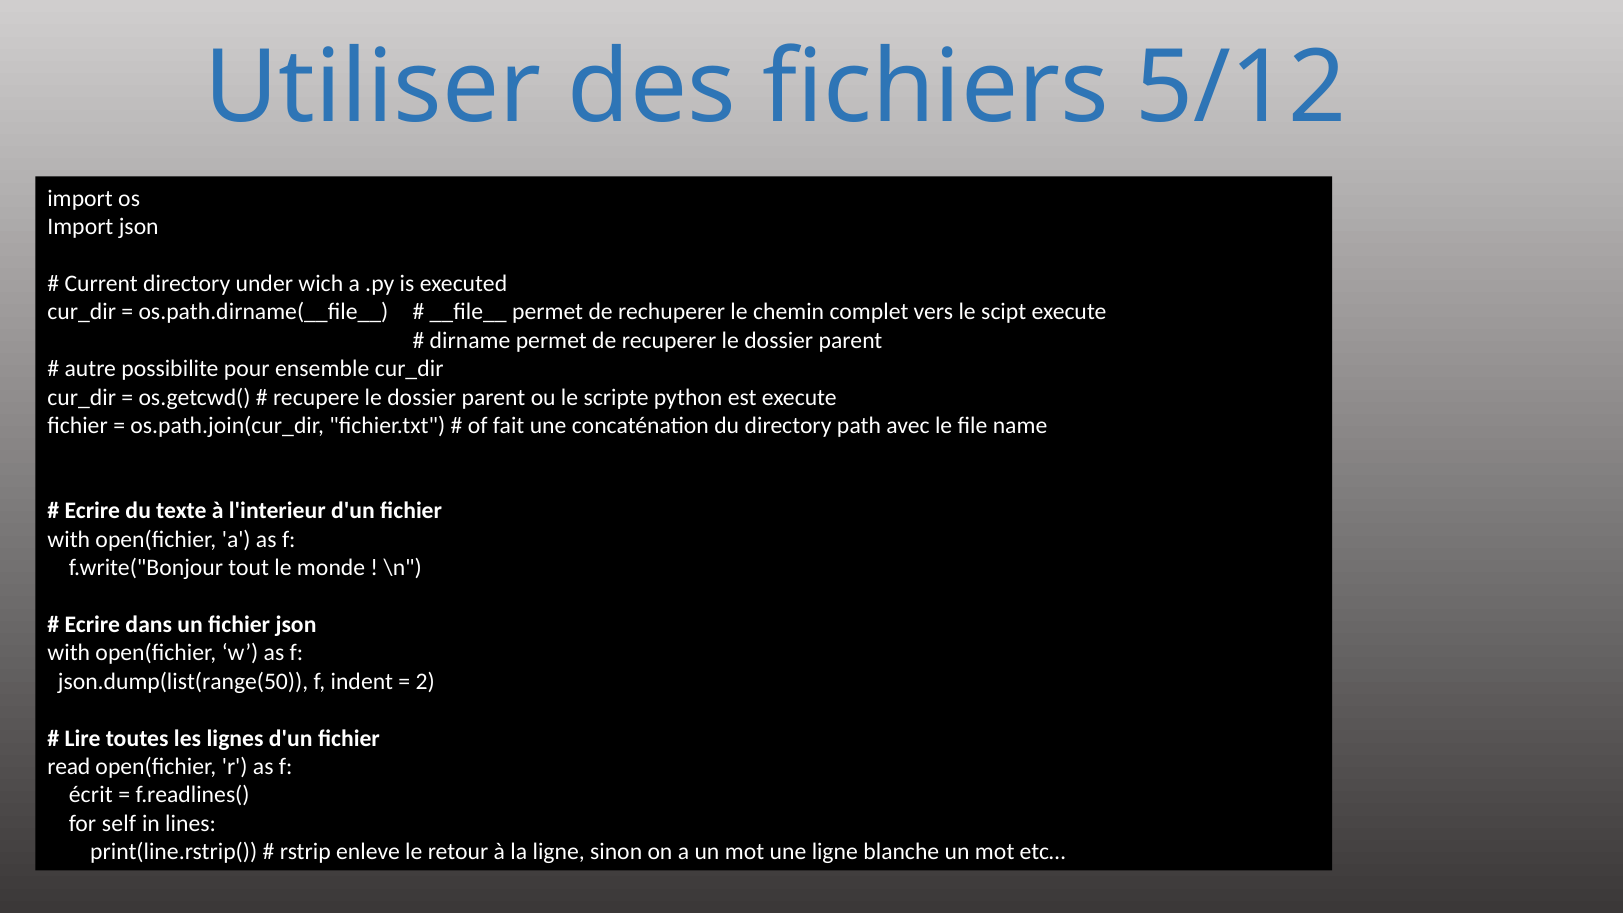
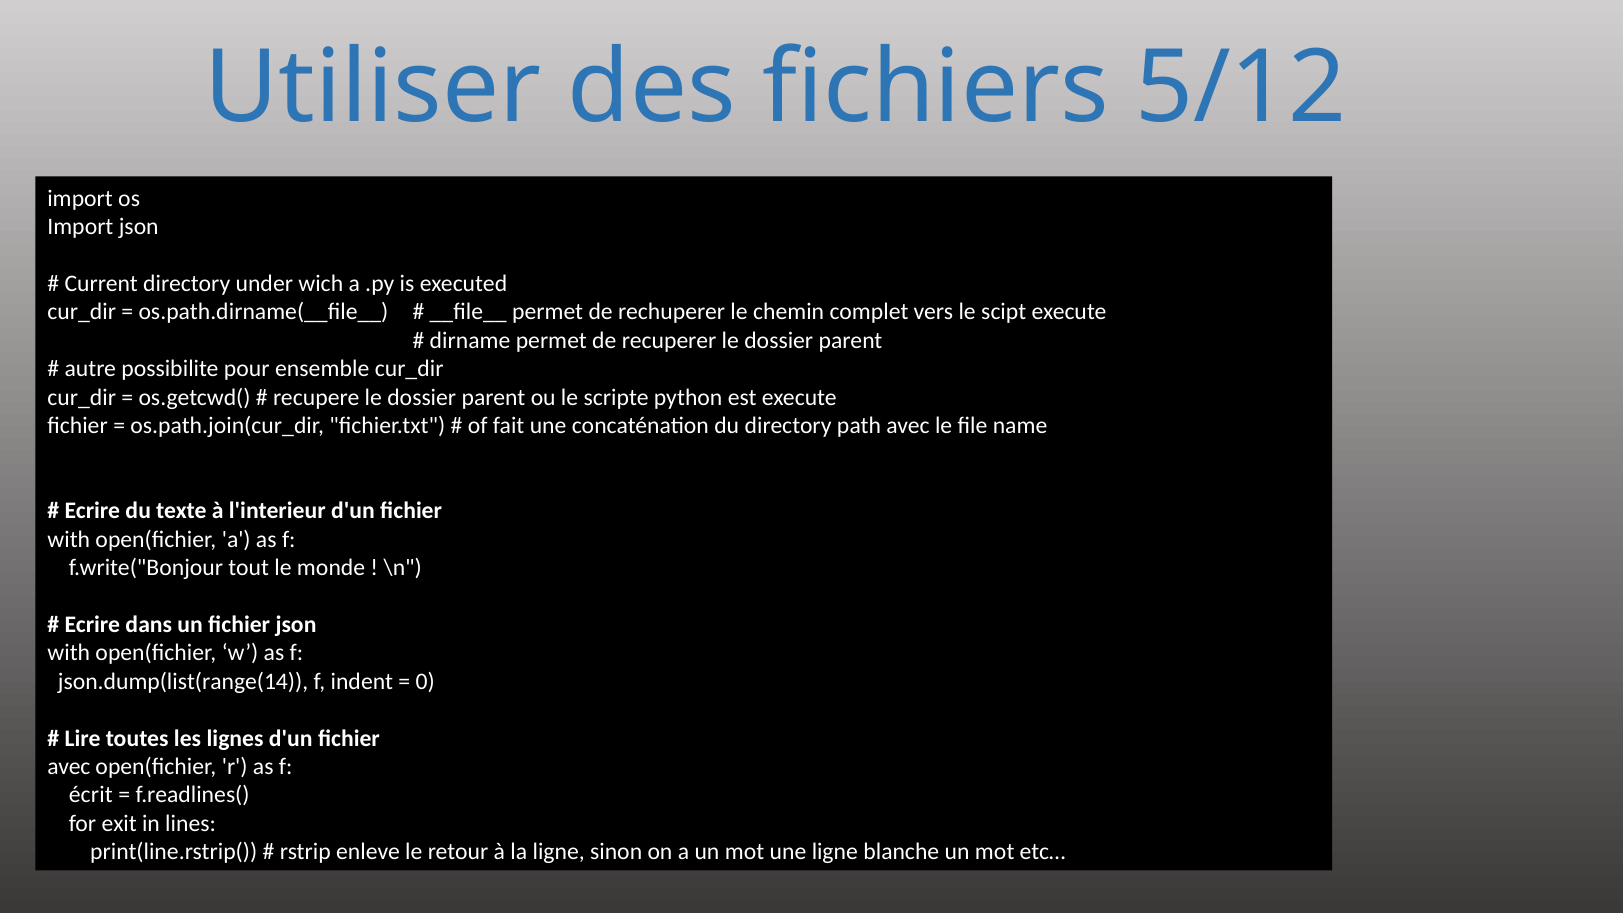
json.dump(list(range(50: json.dump(list(range(50 -> json.dump(list(range(14
2: 2 -> 0
read at (69, 767): read -> avec
self: self -> exit
